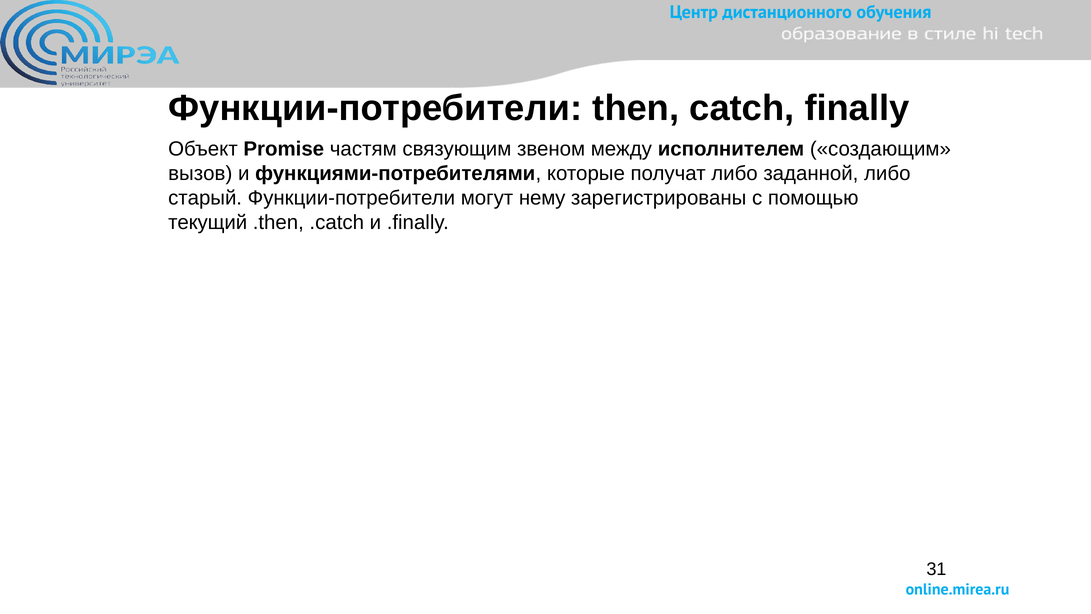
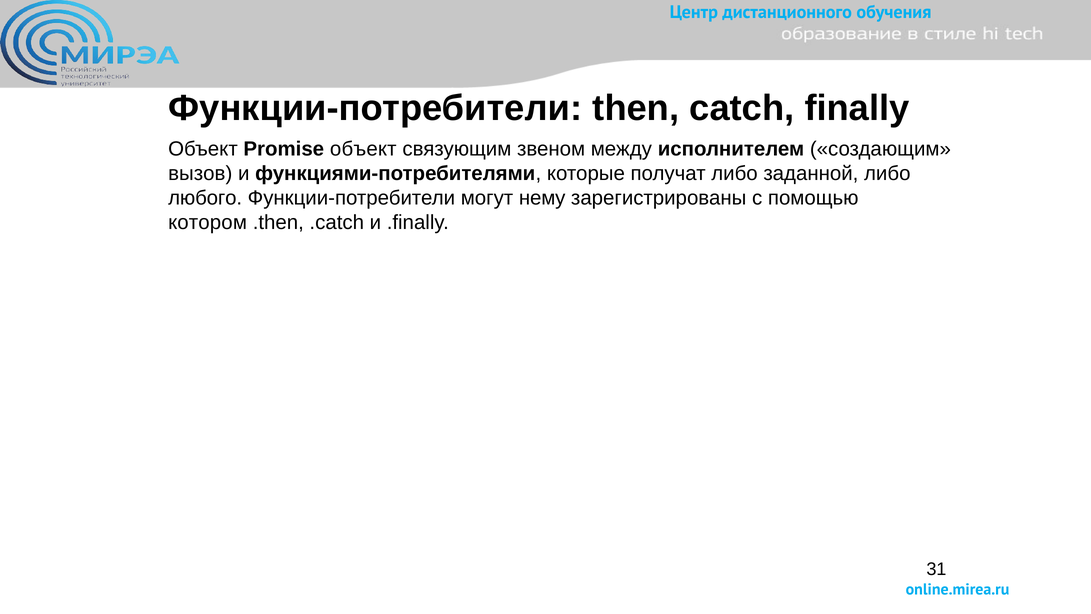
Promise частям: частям -> объект
старый: старый -> любого
текущий: текущий -> котором
